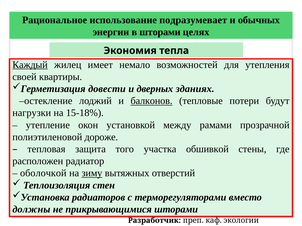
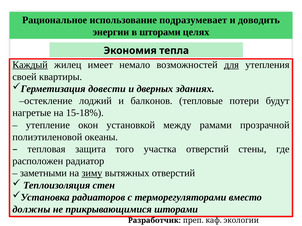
обычных: обычных -> доводить
для underline: none -> present
балконов underline: present -> none
нагрузки: нагрузки -> нагретые
дороже: дороже -> океаны
участка обшивкой: обшивкой -> отверстий
оболочкой: оболочкой -> заметными
